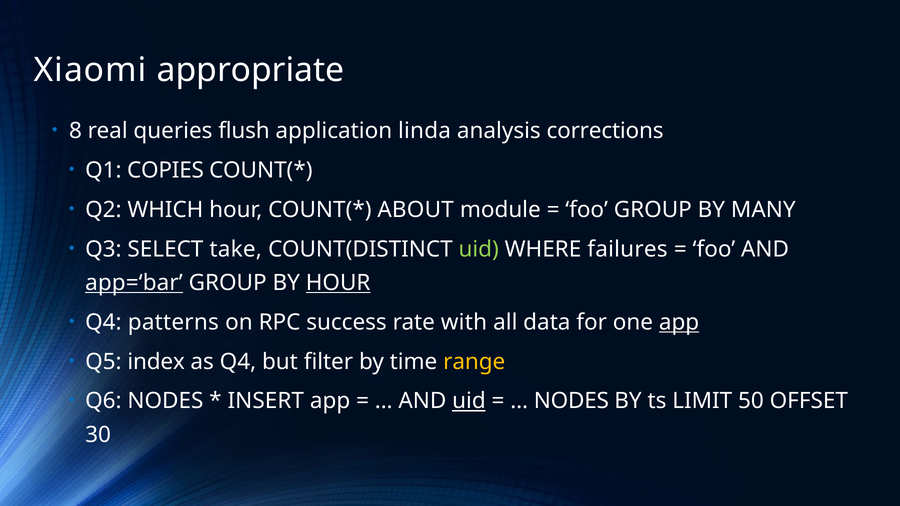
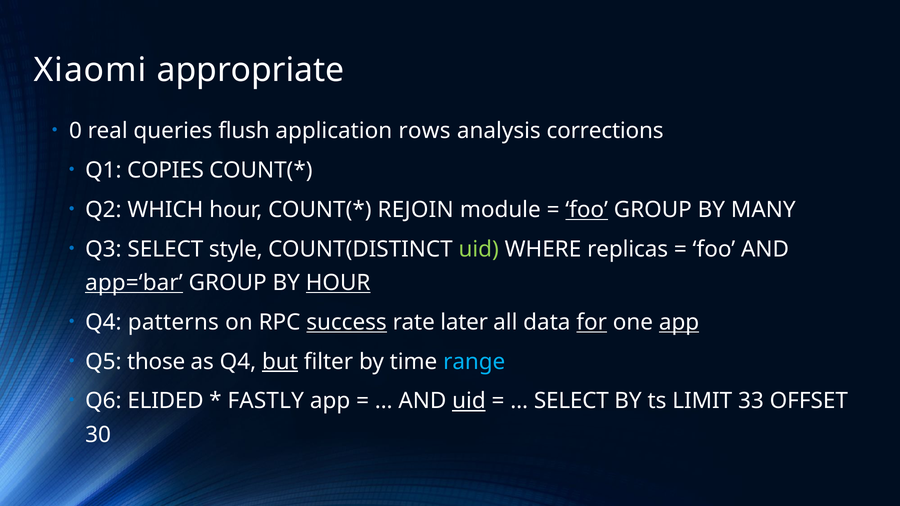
8: 8 -> 0
linda: linda -> rows
ABOUT: ABOUT -> REJOIN
foo at (587, 210) underline: none -> present
take: take -> style
failures: failures -> replicas
success underline: none -> present
with: with -> later
for underline: none -> present
index: index -> those
but underline: none -> present
range colour: yellow -> light blue
Q6 NODES: NODES -> ELIDED
INSERT: INSERT -> FASTLY
NODES at (571, 401): NODES -> SELECT
50: 50 -> 33
